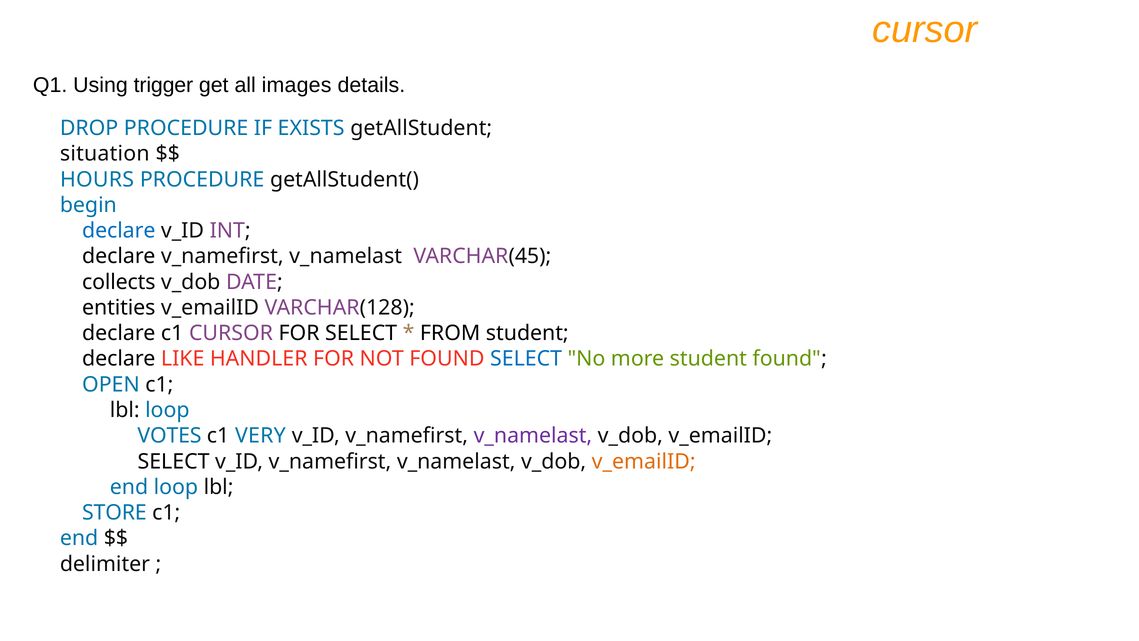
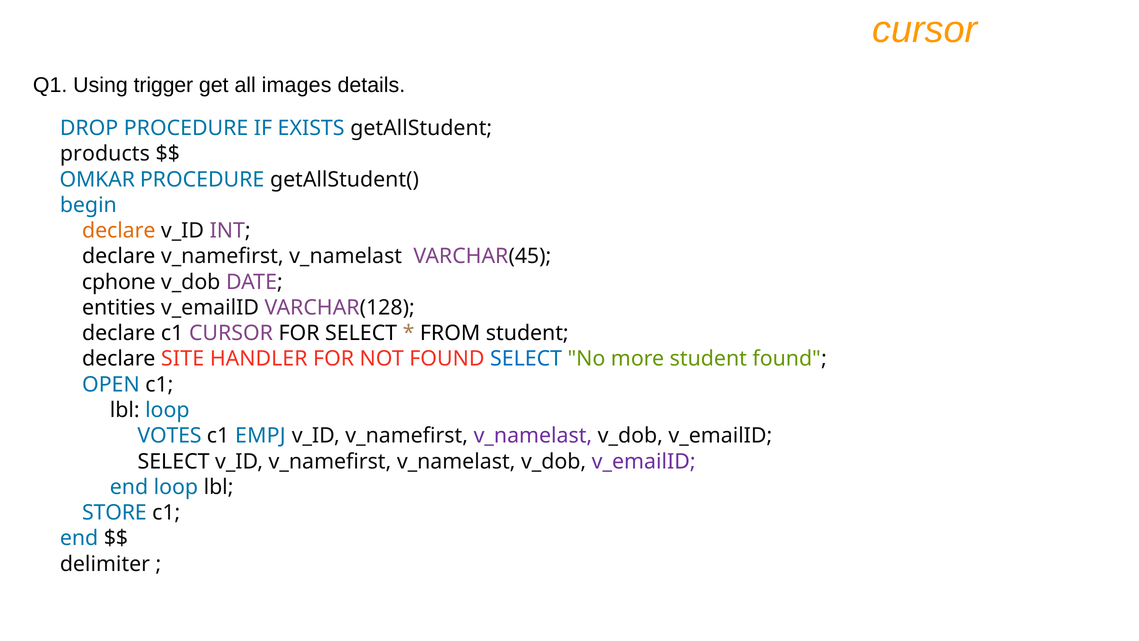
situation: situation -> products
HOURS: HOURS -> OMKAR
declare at (119, 231) colour: blue -> orange
collects: collects -> cphone
LIKE: LIKE -> SITE
VERY: VERY -> EMPJ
v_emailID at (644, 461) colour: orange -> purple
